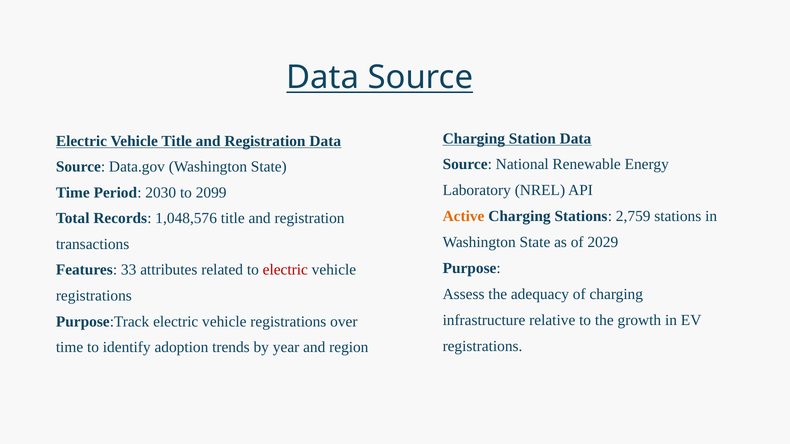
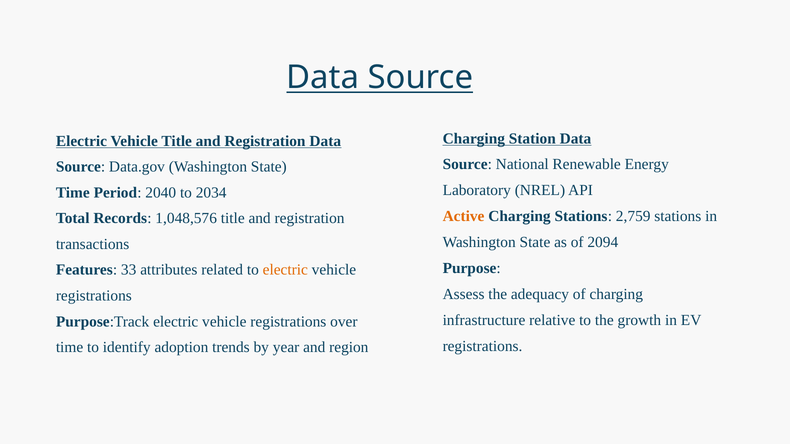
2030: 2030 -> 2040
2099: 2099 -> 2034
2029: 2029 -> 2094
electric at (285, 270) colour: red -> orange
